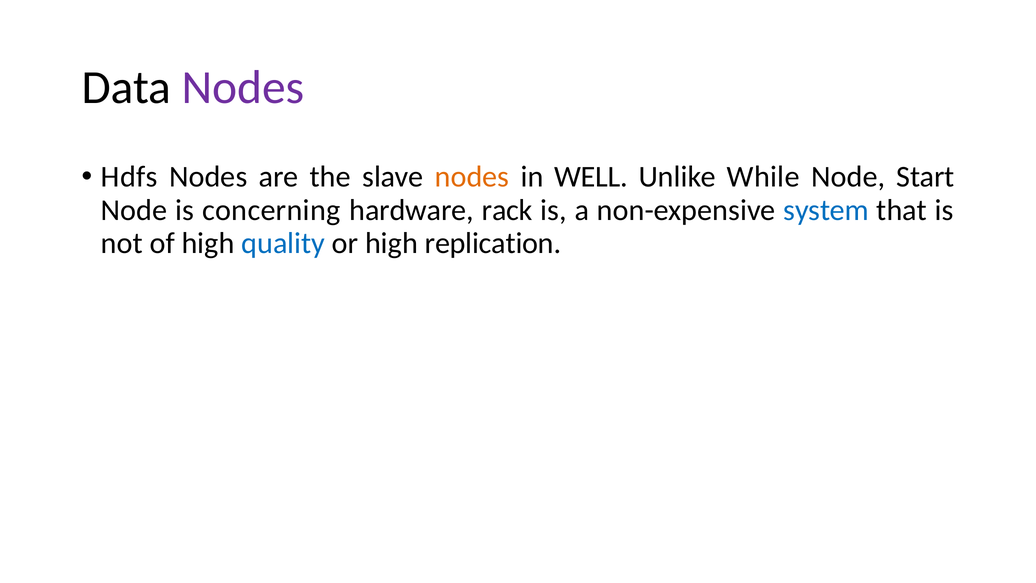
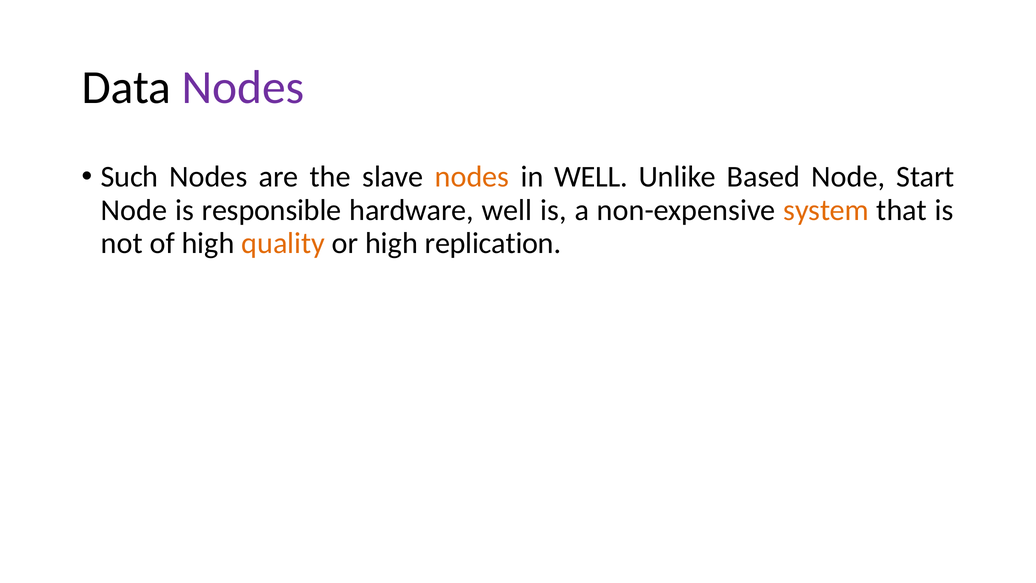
Hdfs: Hdfs -> Such
While: While -> Based
concerning: concerning -> responsible
hardware rack: rack -> well
system colour: blue -> orange
quality colour: blue -> orange
